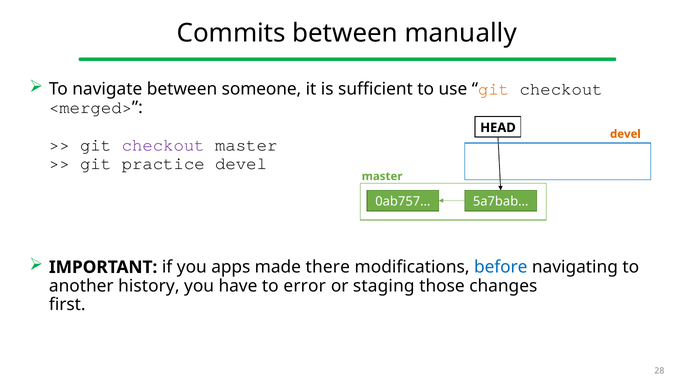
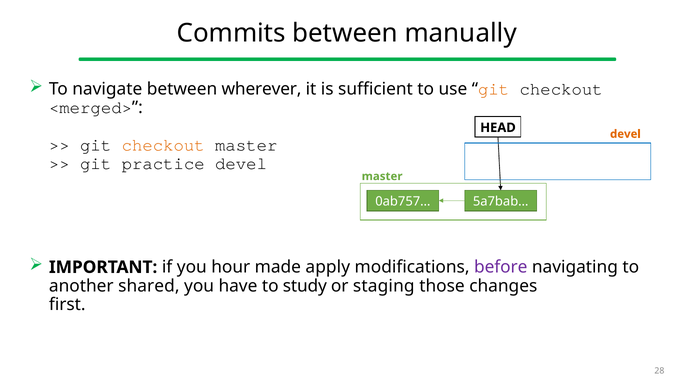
someone: someone -> wherever
checkout at (163, 145) colour: purple -> orange
apps: apps -> hour
there: there -> apply
before colour: blue -> purple
history: history -> shared
error: error -> study
